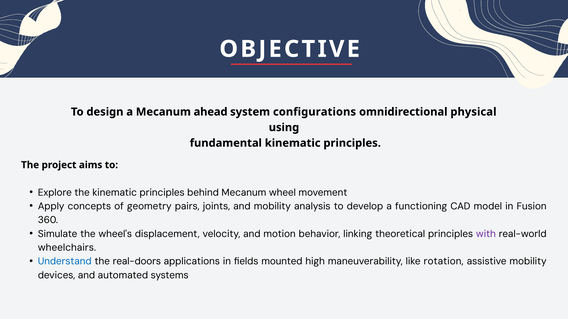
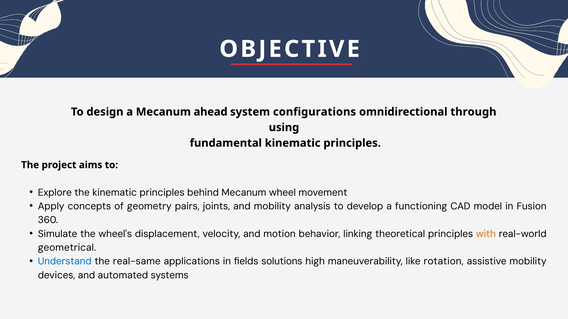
physical: physical -> through
with colour: purple -> orange
wheelchairs: wheelchairs -> geometrical
real-doors: real-doors -> real-same
mounted: mounted -> solutions
